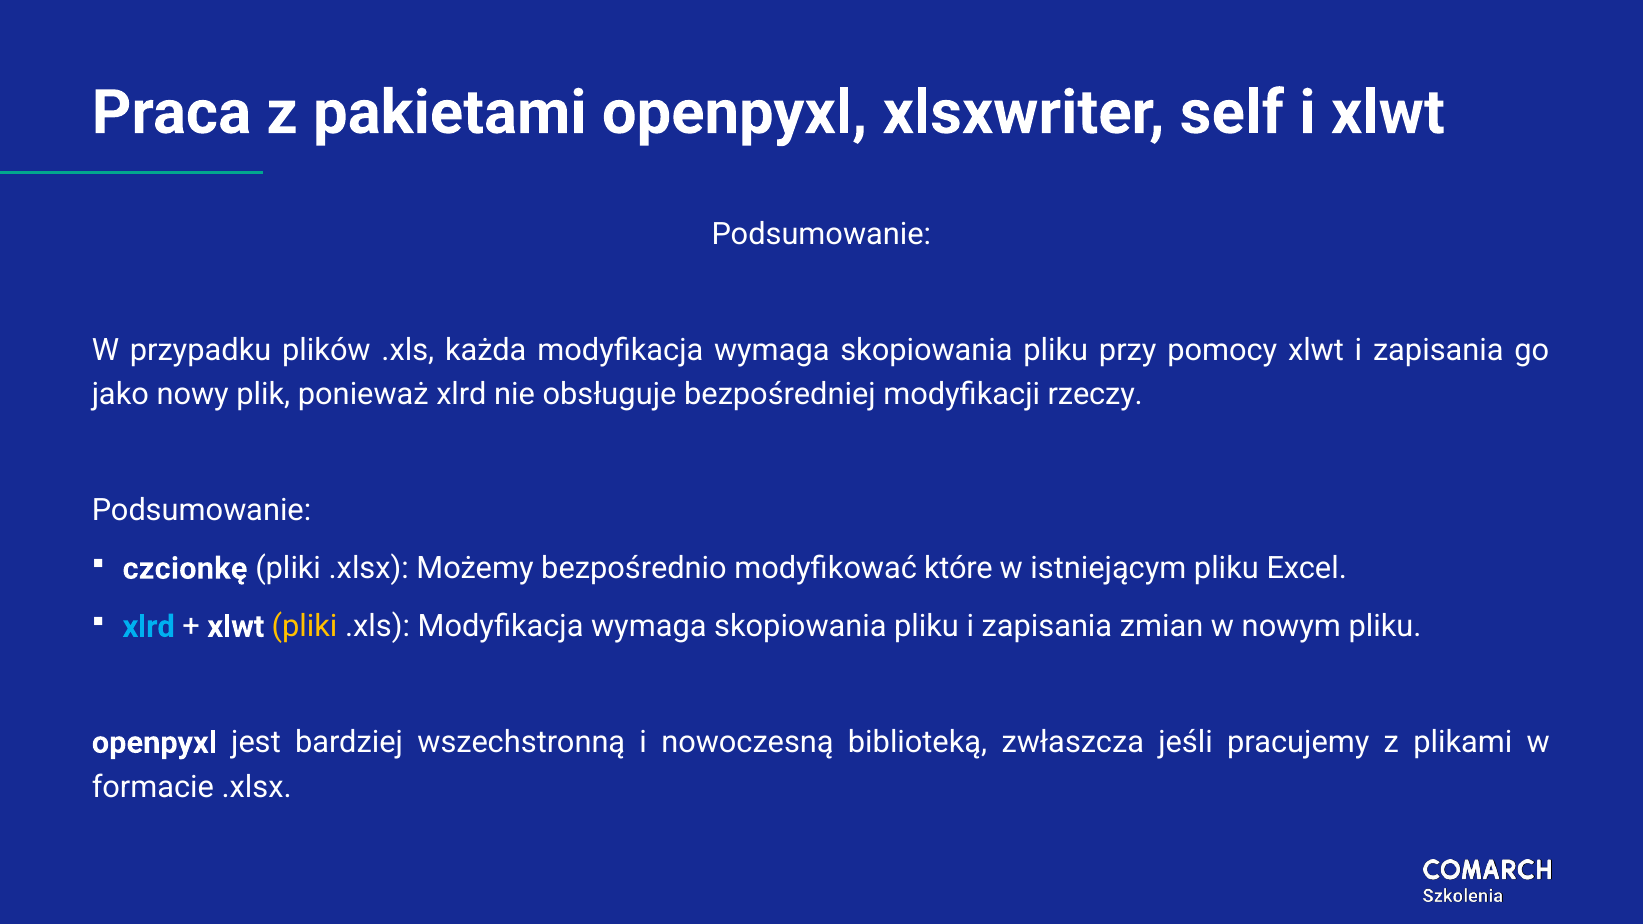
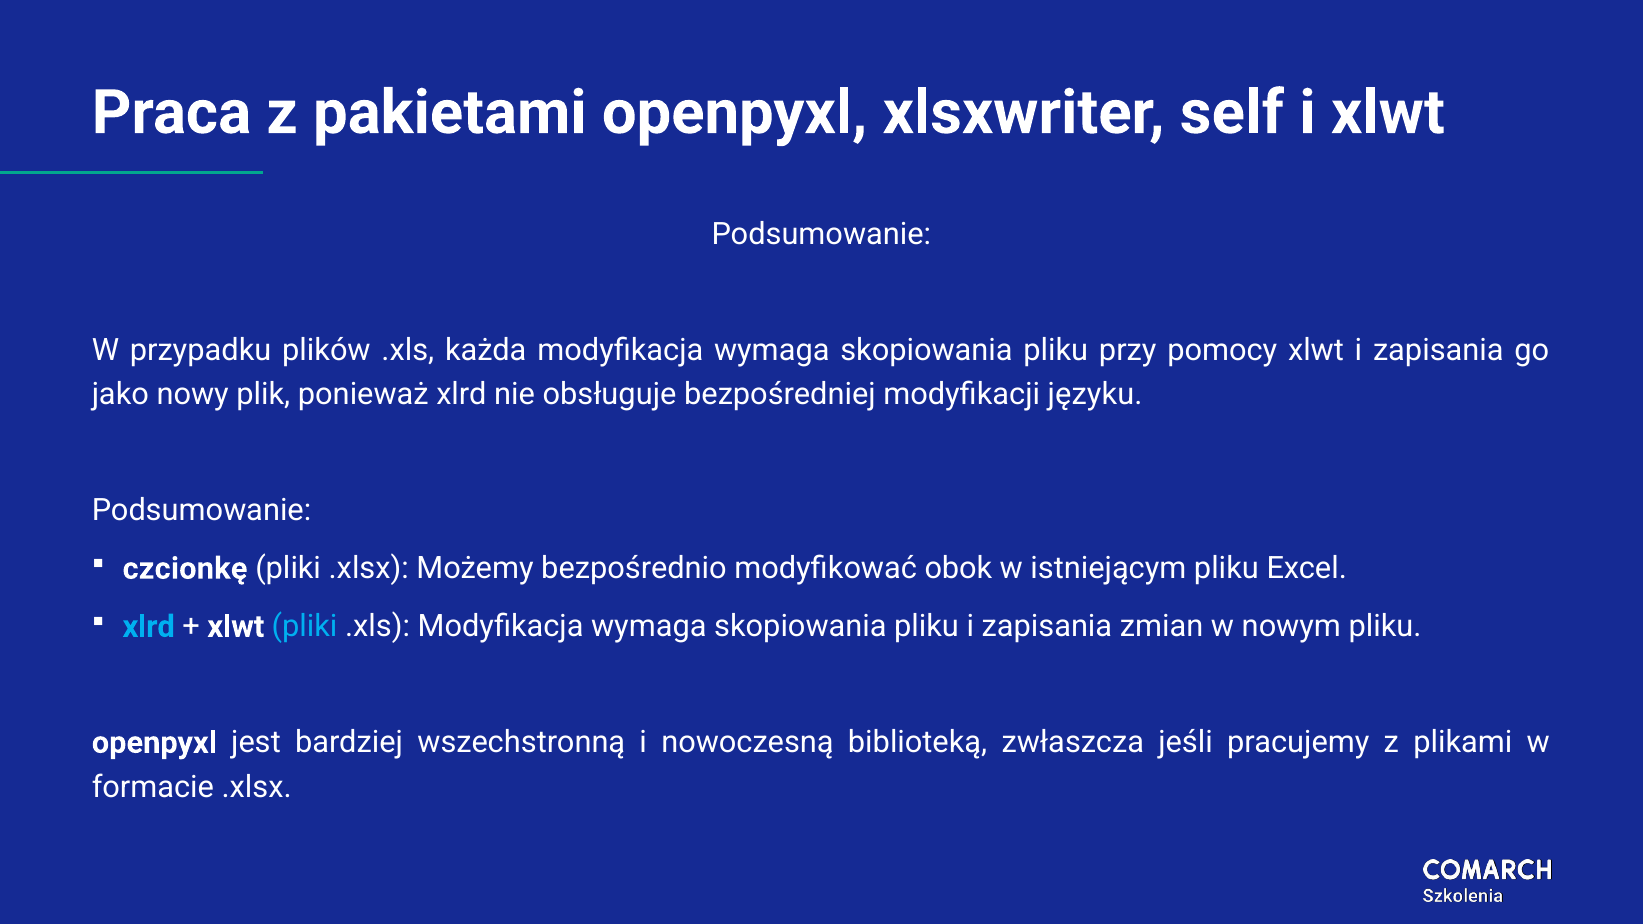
rzeczy: rzeczy -> języku
które: które -> obok
pliki at (305, 627) colour: yellow -> light blue
